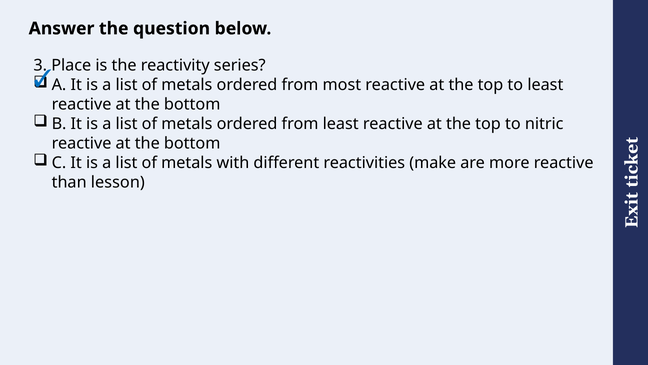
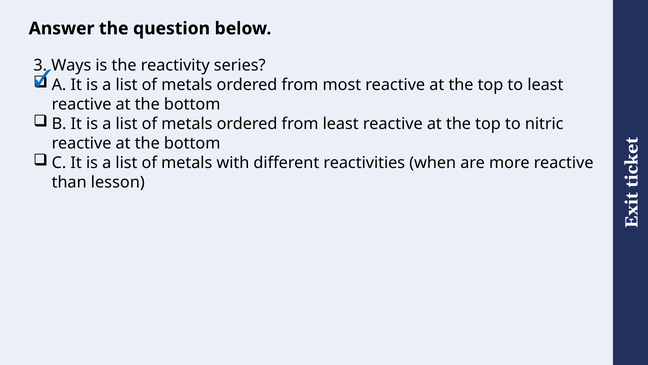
Place: Place -> Ways
make: make -> when
